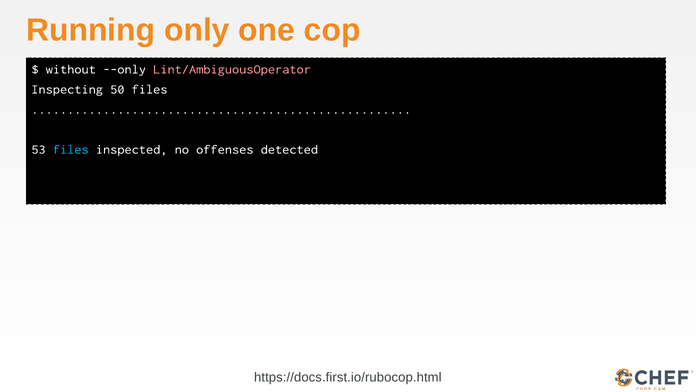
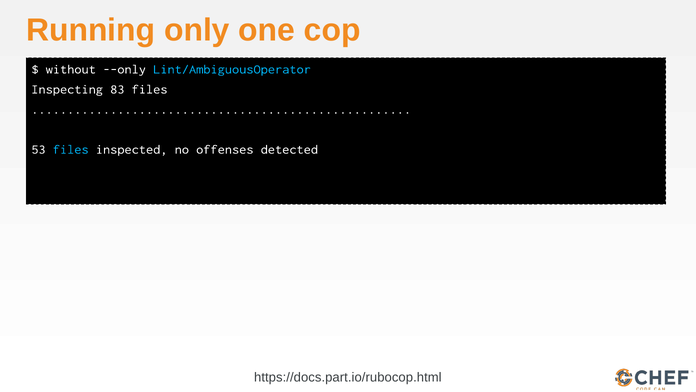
Lint/AmbiguousOperator colour: pink -> light blue
50: 50 -> 83
https://docs.first.io/rubocop.html: https://docs.first.io/rubocop.html -> https://docs.part.io/rubocop.html
